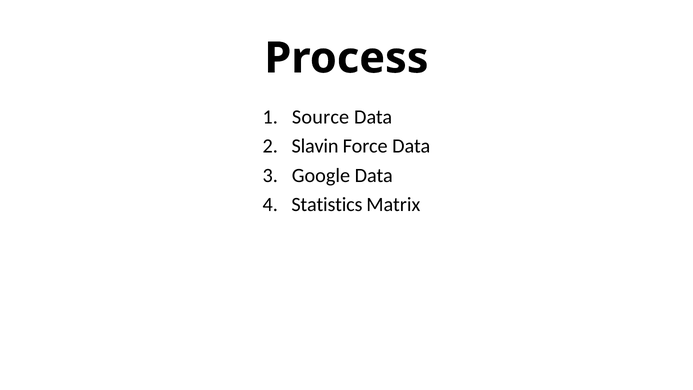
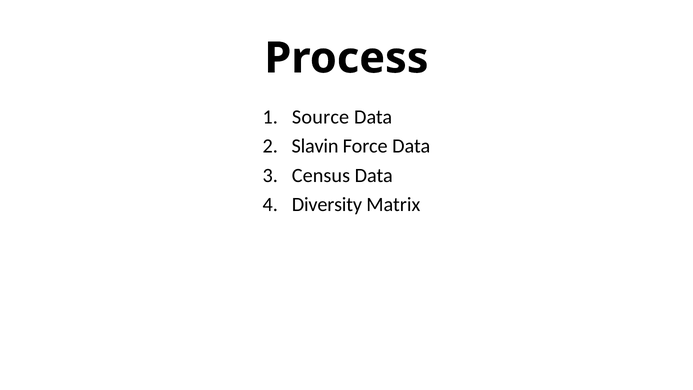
Google: Google -> Census
Statistics: Statistics -> Diversity
